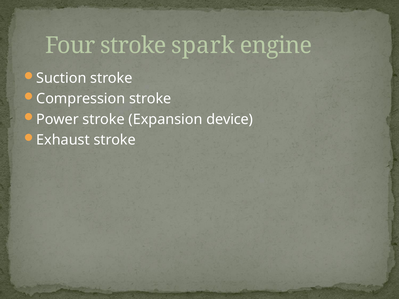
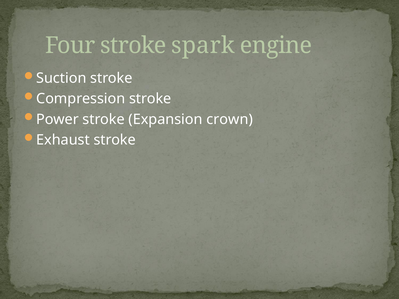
device: device -> crown
